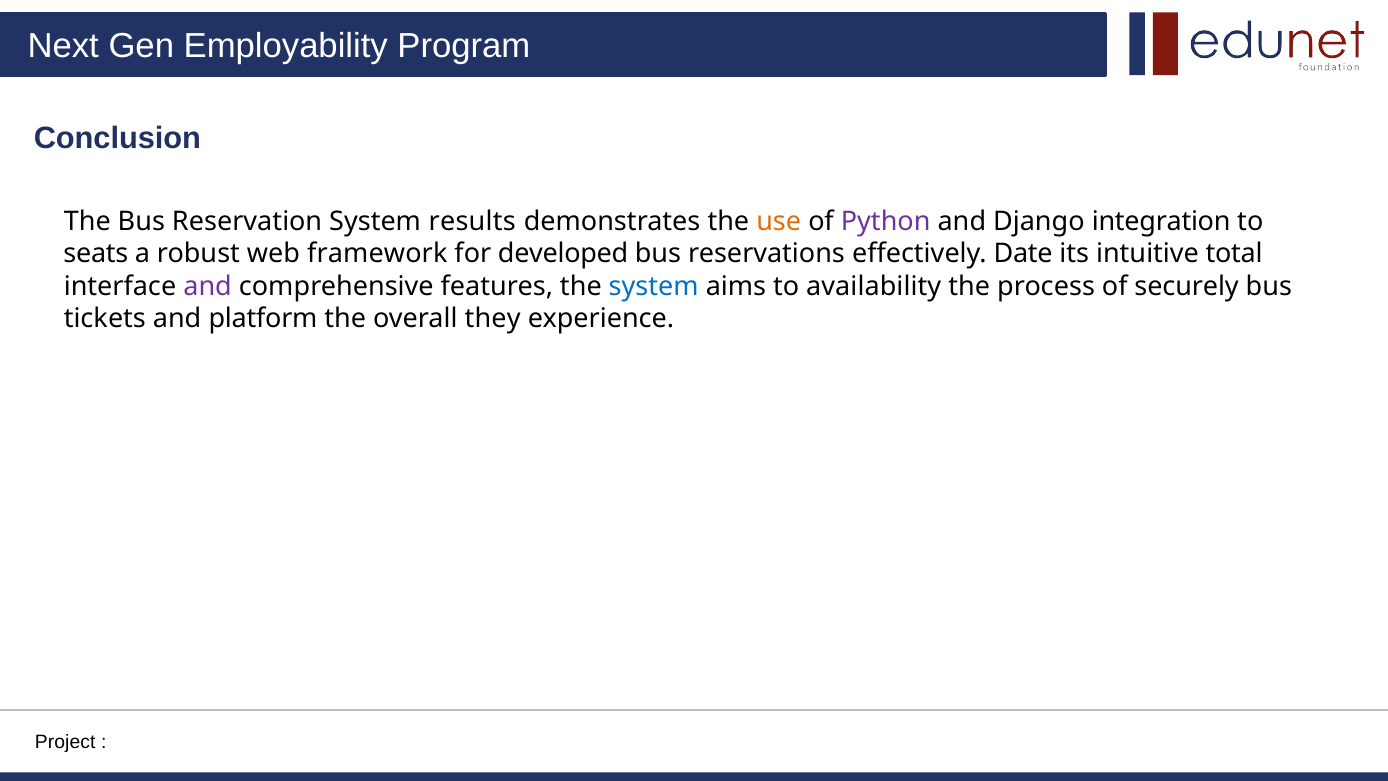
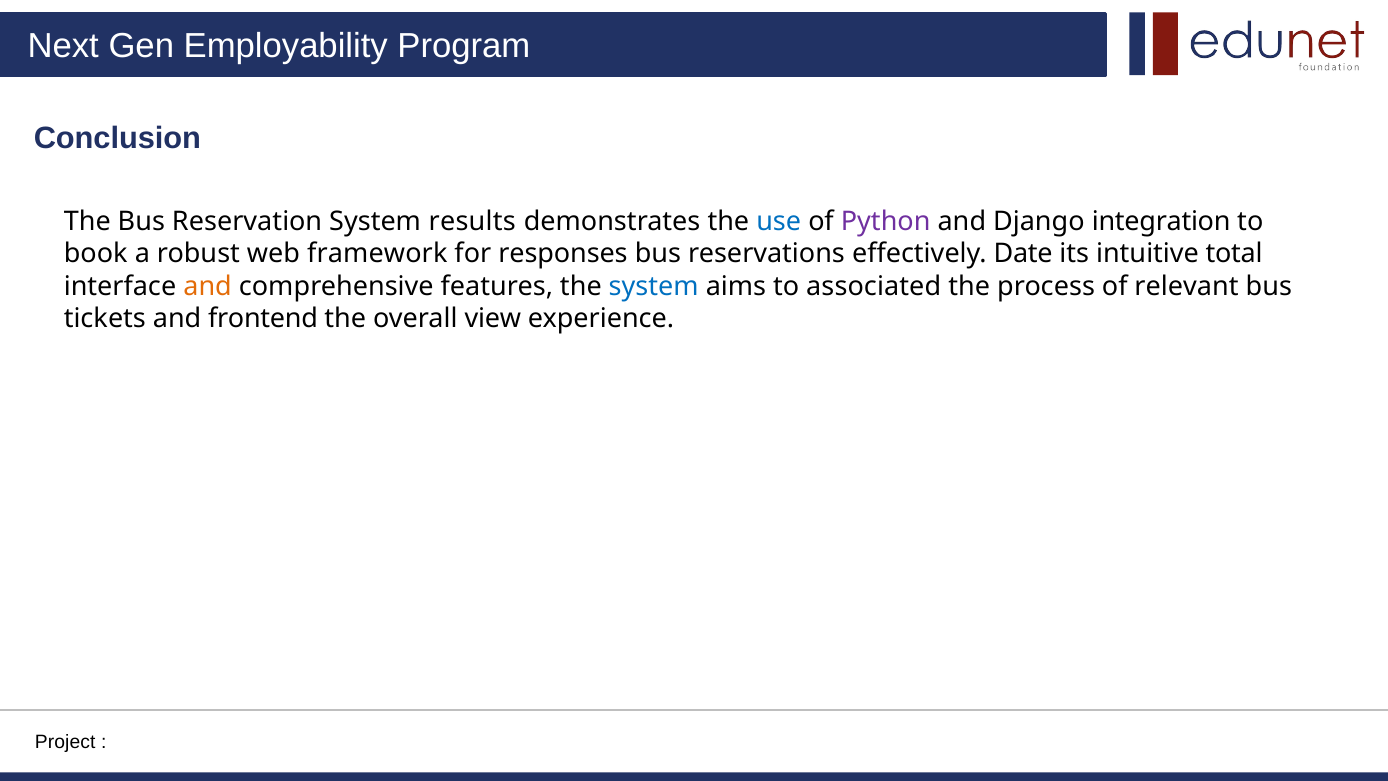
use colour: orange -> blue
seats: seats -> book
developed: developed -> responses
and at (208, 286) colour: purple -> orange
availability: availability -> associated
securely: securely -> relevant
platform: platform -> frontend
they: they -> view
